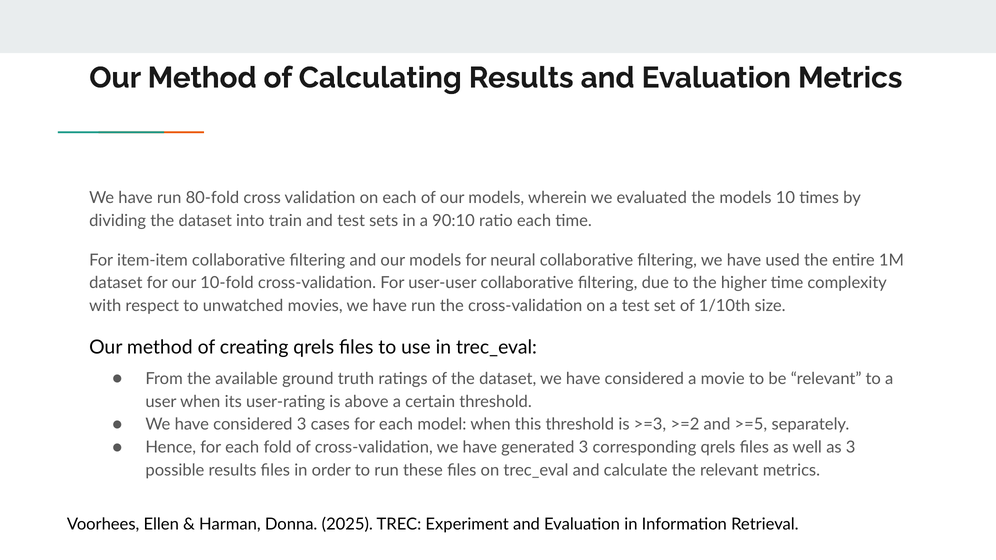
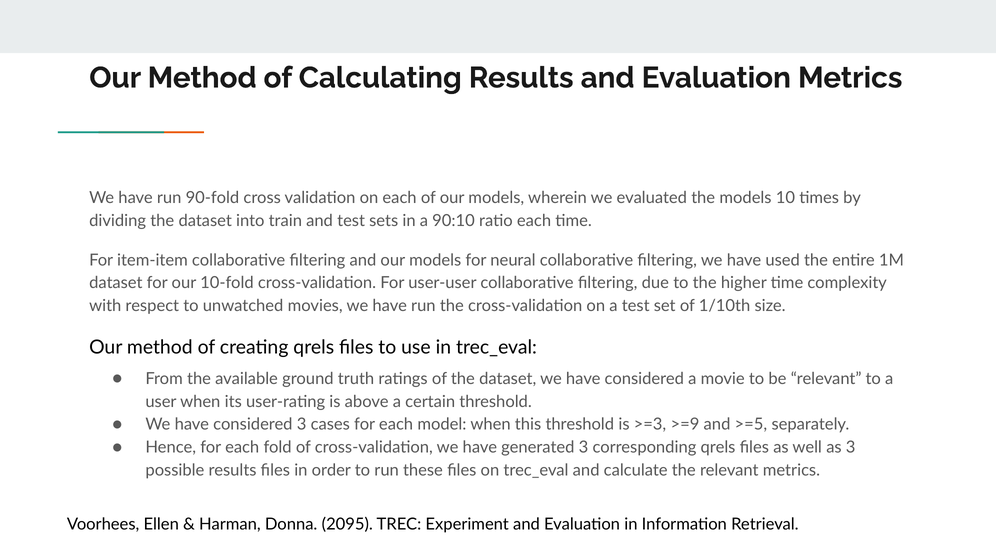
80-fold: 80-fold -> 90-fold
>=2: >=2 -> >=9
2025: 2025 -> 2095
